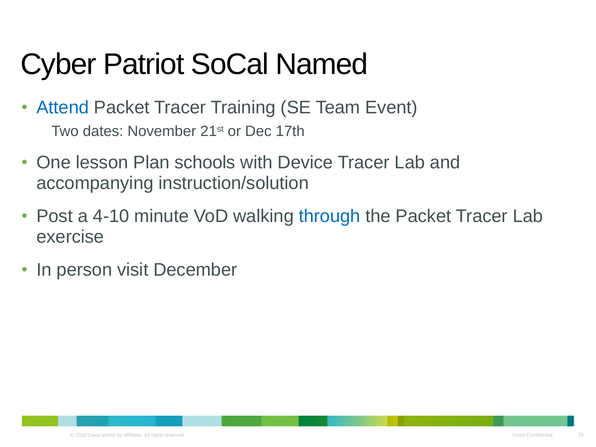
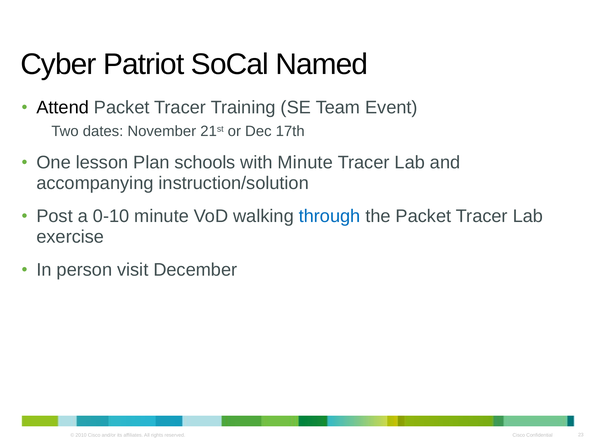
Attend colour: blue -> black
with Device: Device -> Minute
4-10: 4-10 -> 0-10
